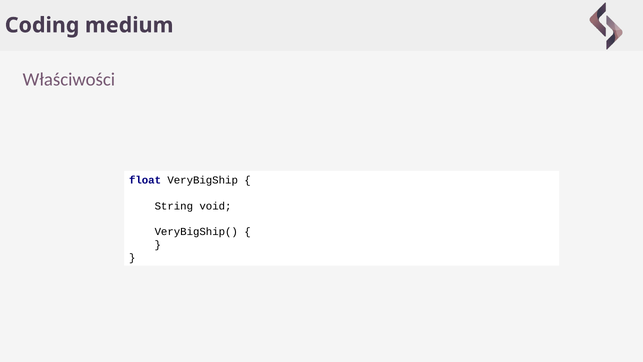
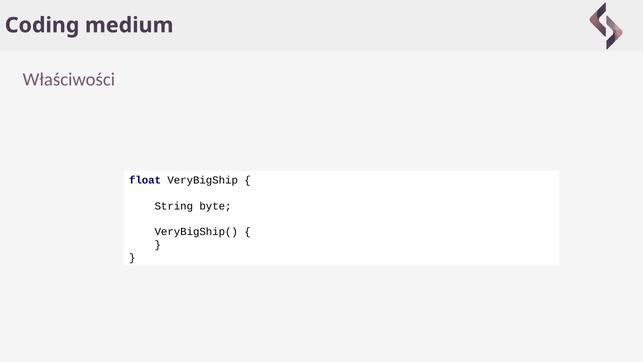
void: void -> byte
